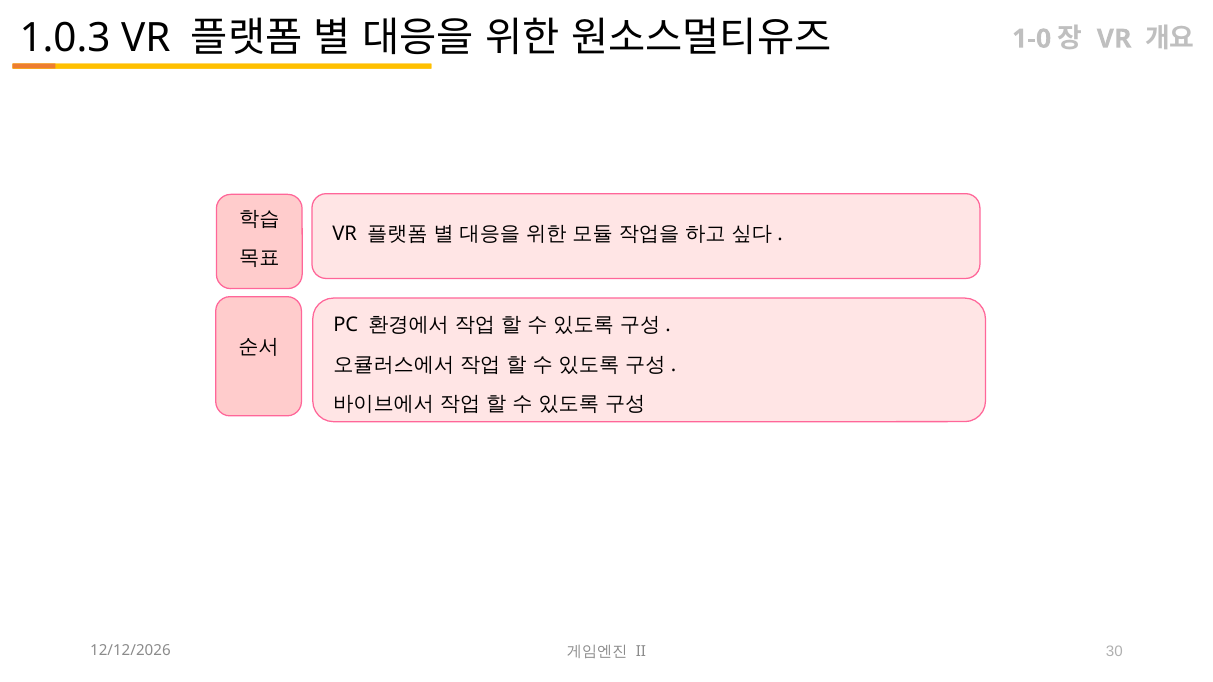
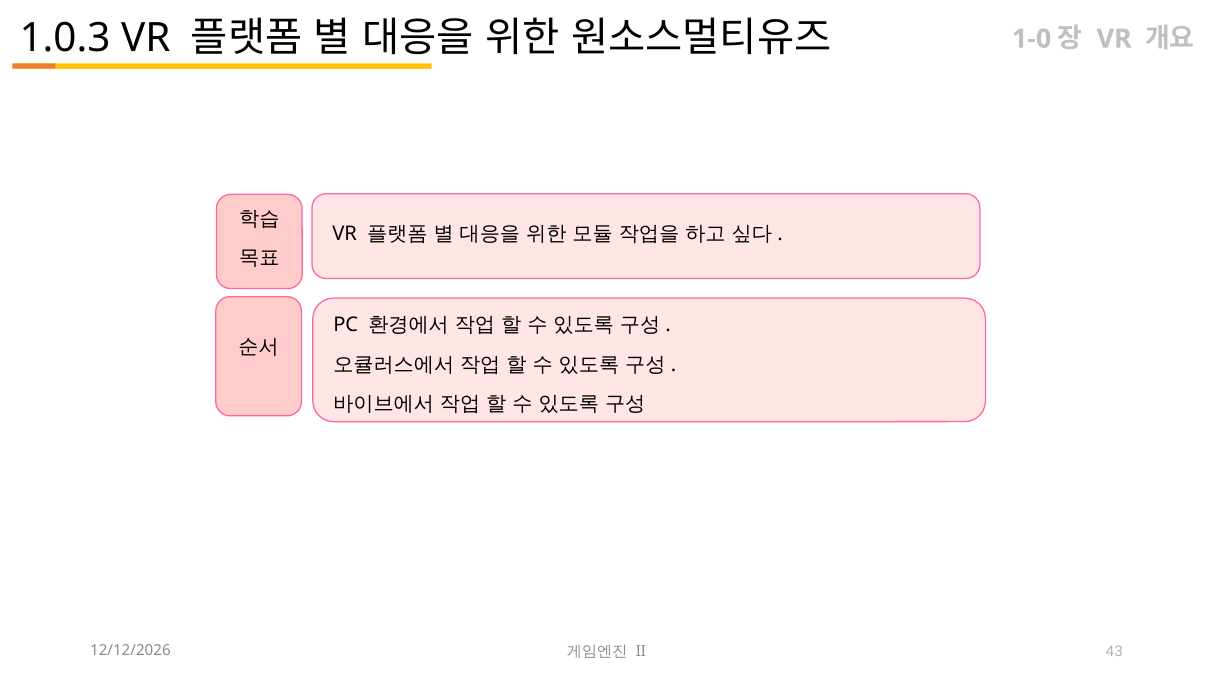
30: 30 -> 43
